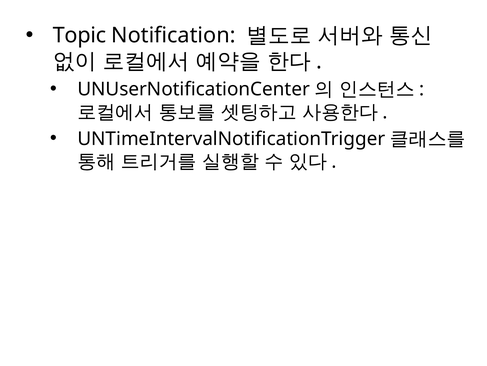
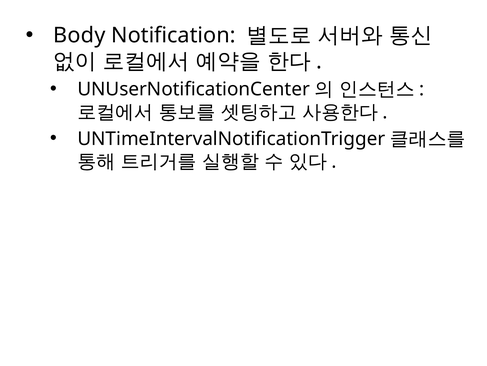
Topic: Topic -> Body
